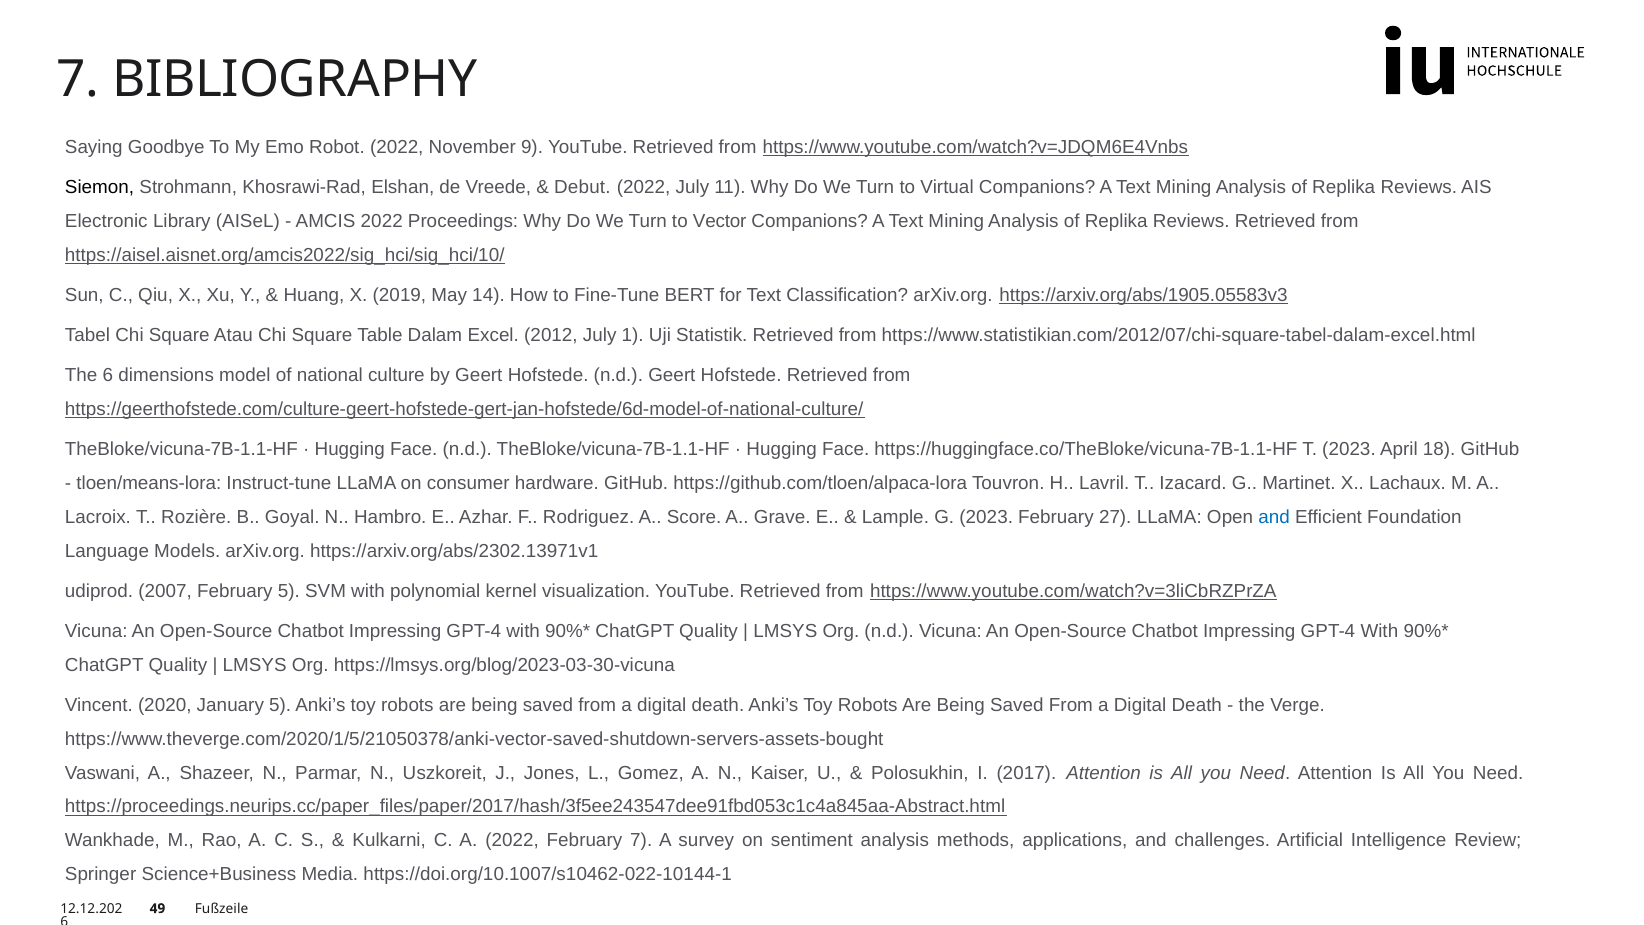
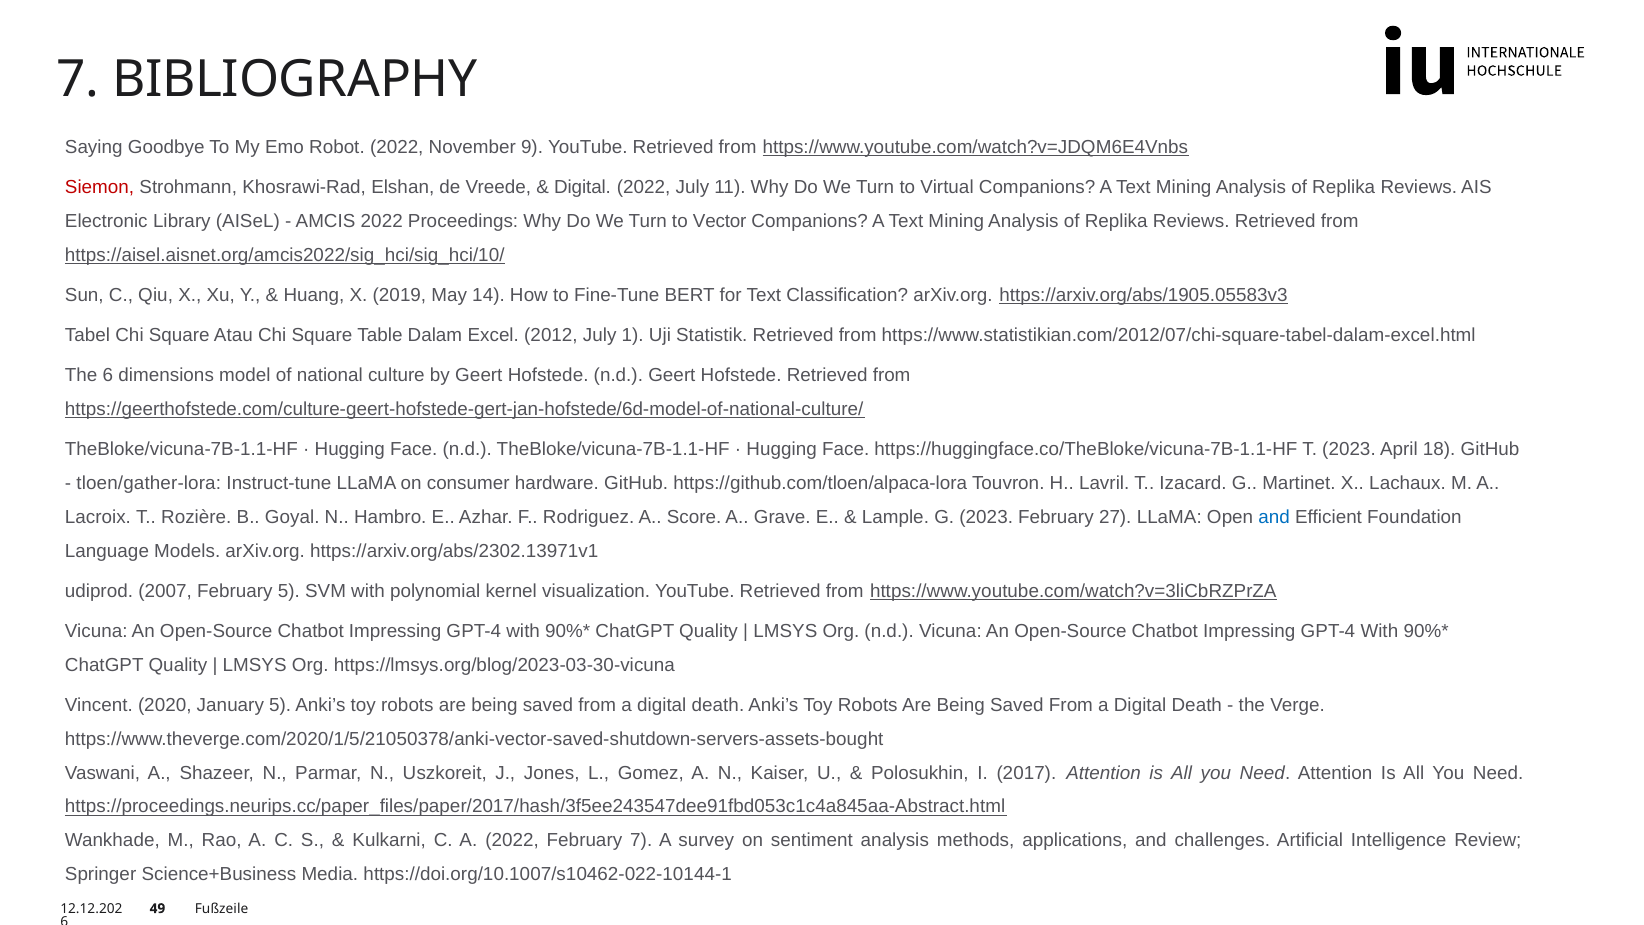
Siemon colour: black -> red
Debut at (582, 187): Debut -> Digital
tloen/means-lora: tloen/means-lora -> tloen/gather-lora
